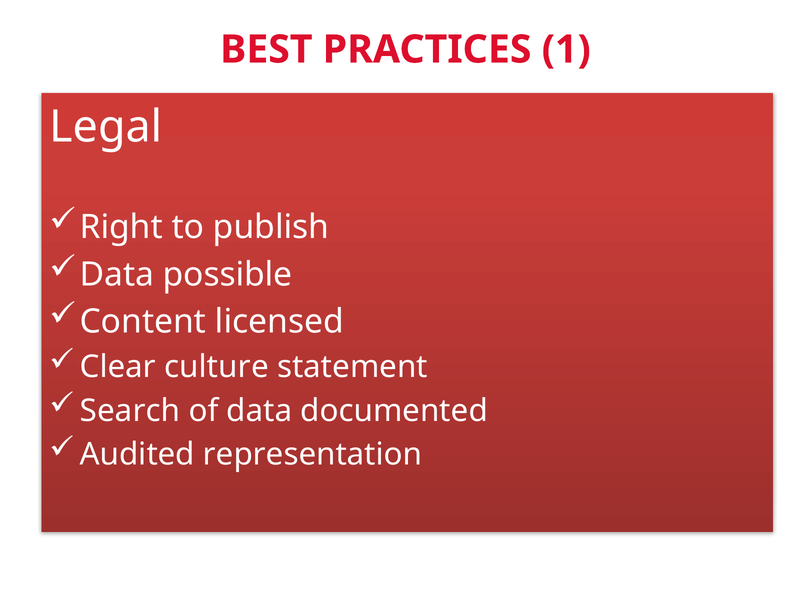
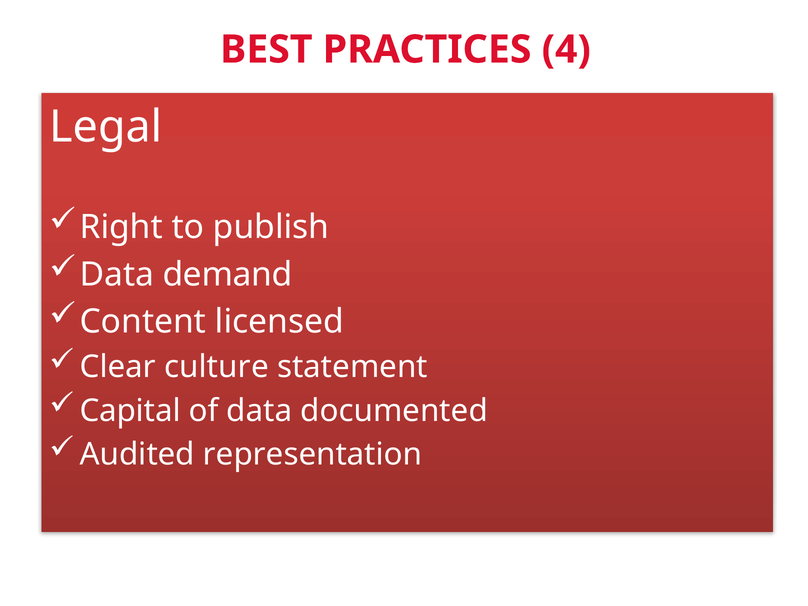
1: 1 -> 4
possible: possible -> demand
Search: Search -> Capital
